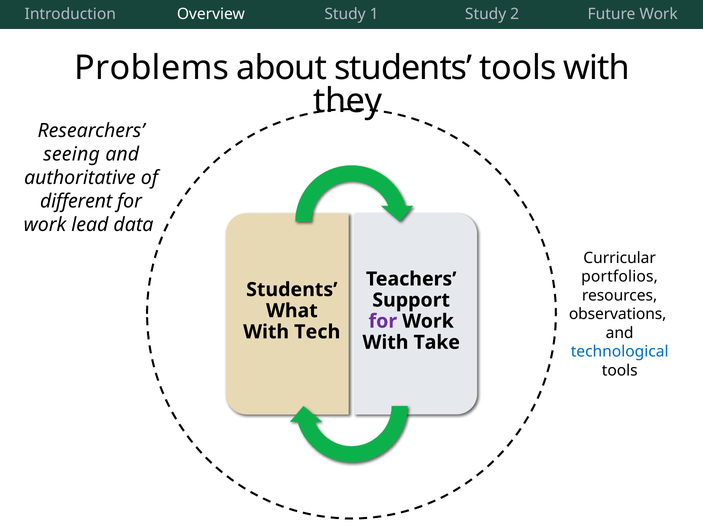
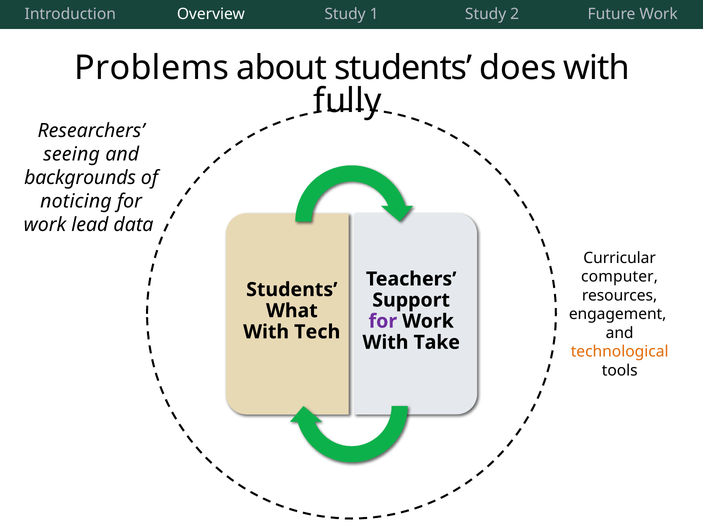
students tools: tools -> does
they: they -> fully
authoritative: authoritative -> backgrounds
different: different -> noticing
portfolios: portfolios -> computer
observations: observations -> engagement
technological colour: blue -> orange
